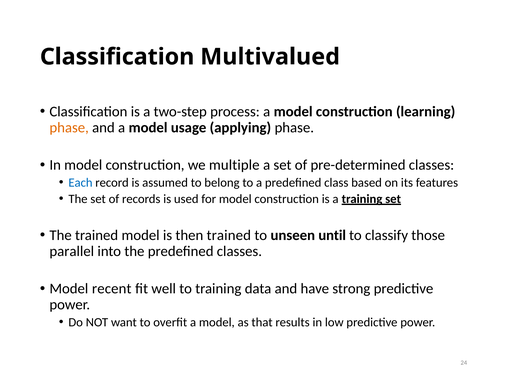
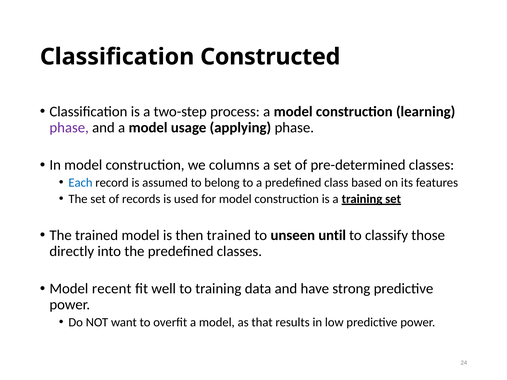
Multivalued: Multivalued -> Constructed
phase at (69, 128) colour: orange -> purple
multiple: multiple -> columns
parallel: parallel -> directly
